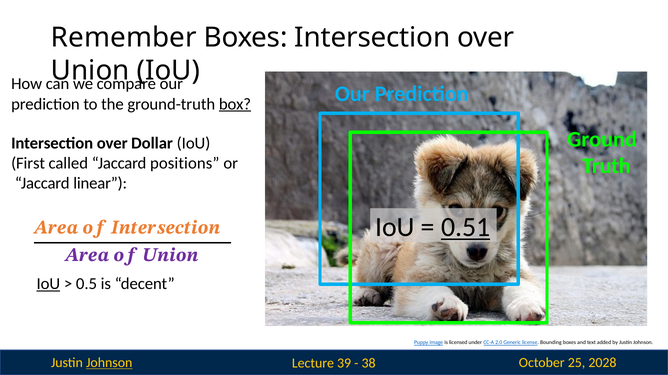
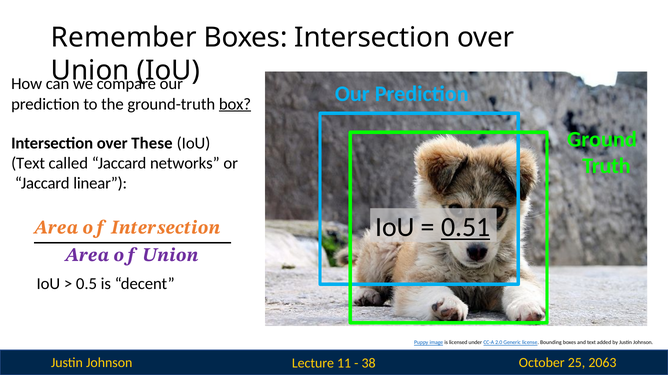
Dollar: Dollar -> These
First at (28, 164): First -> Text
positions: positions -> networks
IoU at (48, 284) underline: present -> none
Johnson at (109, 363) underline: present -> none
39: 39 -> 11
2028: 2028 -> 2063
